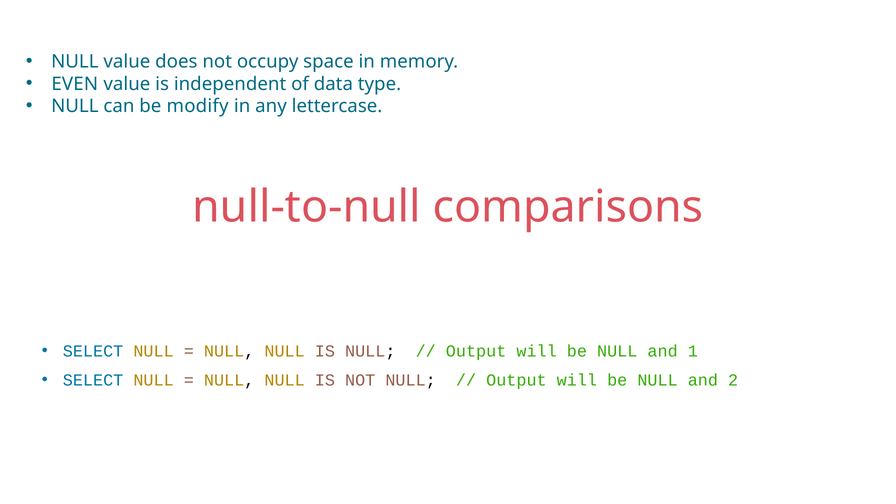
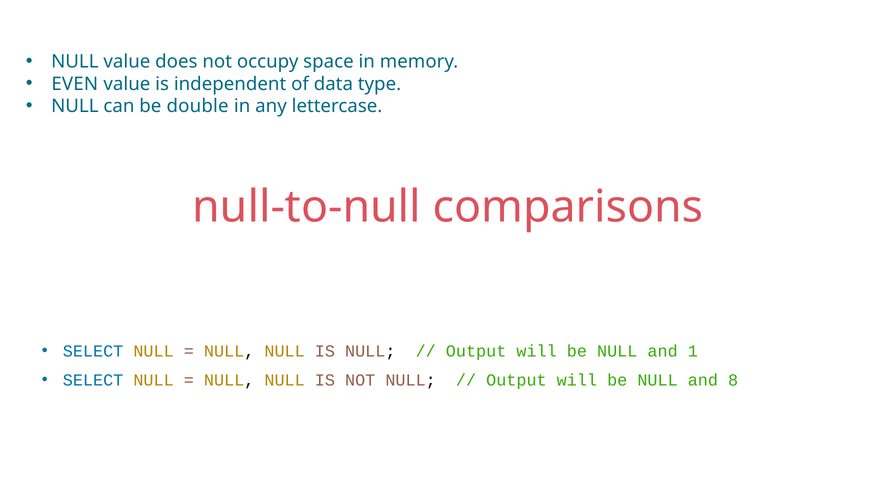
modify: modify -> double
2: 2 -> 8
